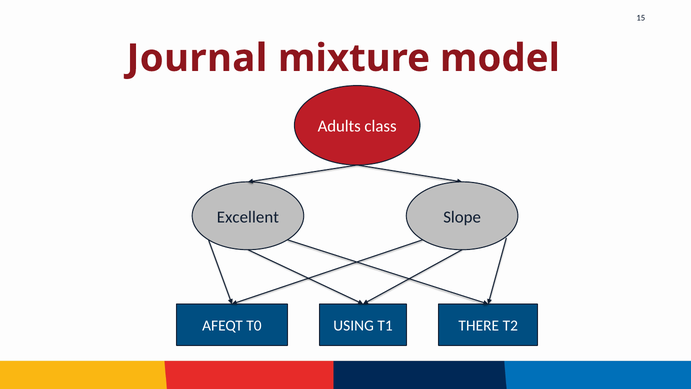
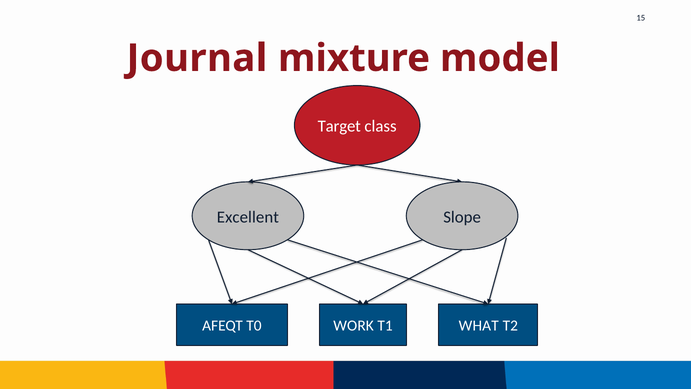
Adults: Adults -> Target
USING: USING -> WORK
THERE: THERE -> WHAT
